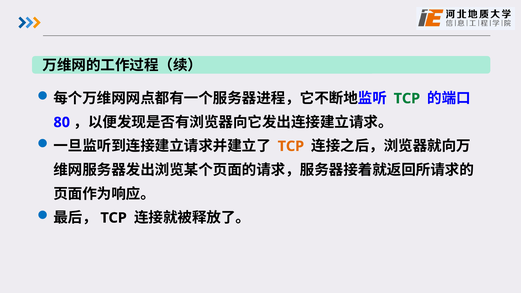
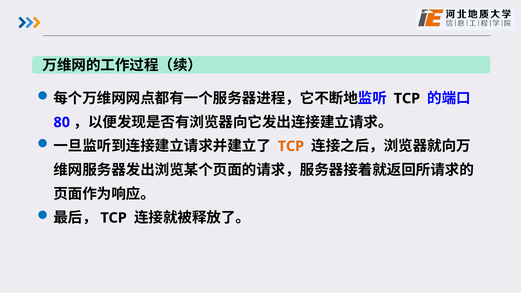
TCP at (407, 98) colour: green -> black
